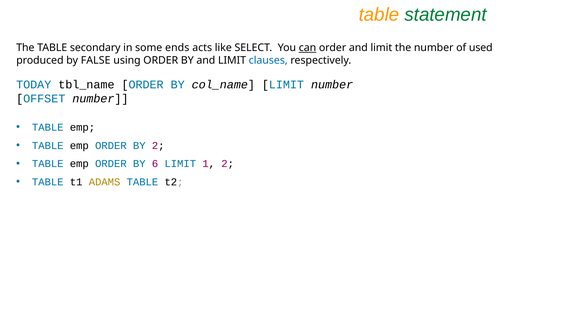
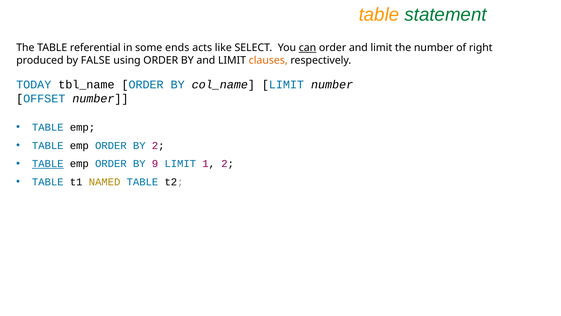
secondary: secondary -> referential
used: used -> right
clauses colour: blue -> orange
TABLE at (48, 164) underline: none -> present
6: 6 -> 9
ADAMS: ADAMS -> NAMED
